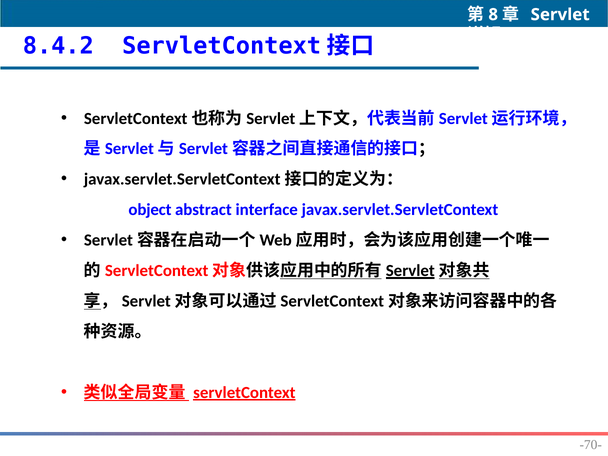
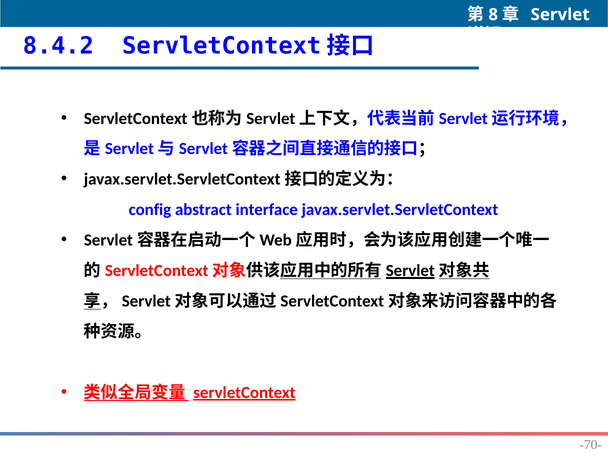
object: object -> config
